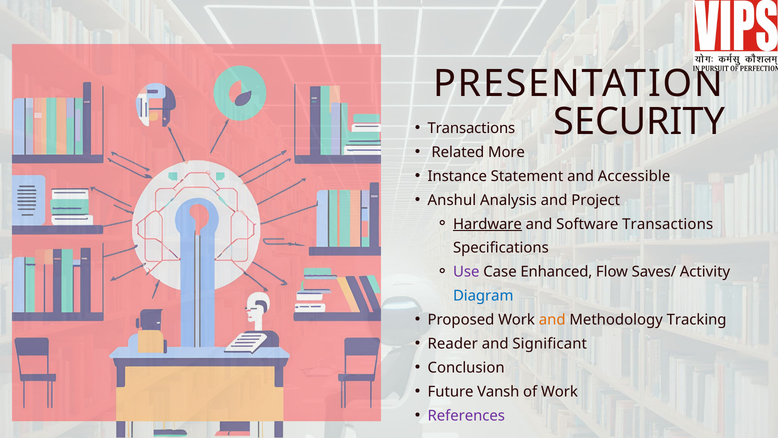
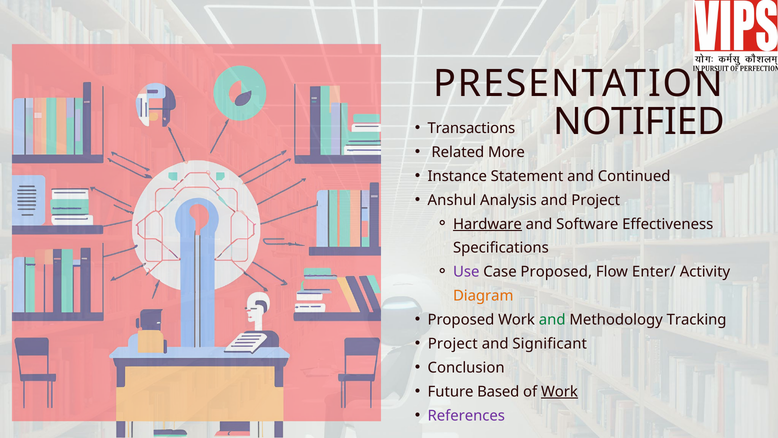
SECURITY: SECURITY -> NOTIFIED
Accessible: Accessible -> Continued
Software Transactions: Transactions -> Effectiveness
Case Enhanced: Enhanced -> Proposed
Saves/: Saves/ -> Enter/
Diagram colour: blue -> orange
and at (552, 320) colour: orange -> green
Reader at (453, 343): Reader -> Project
Vansh: Vansh -> Based
Work at (559, 391) underline: none -> present
